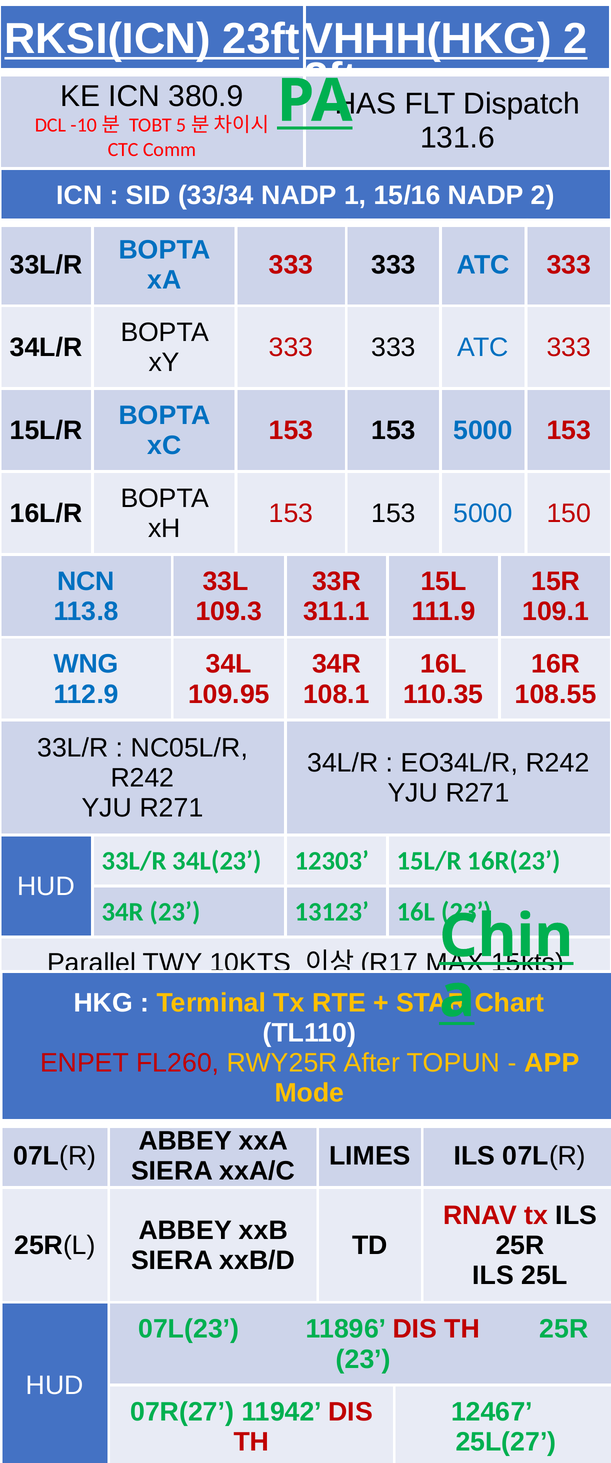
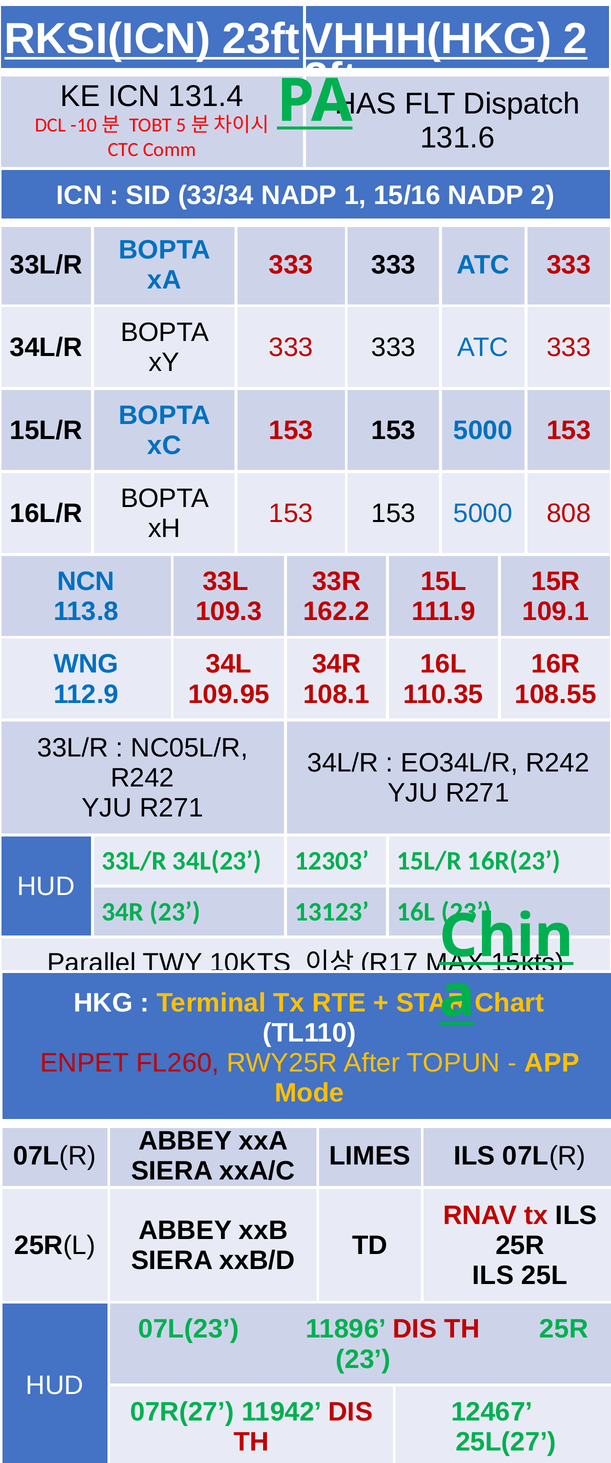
380.9: 380.9 -> 131.4
150: 150 -> 808
311.1: 311.1 -> 162.2
